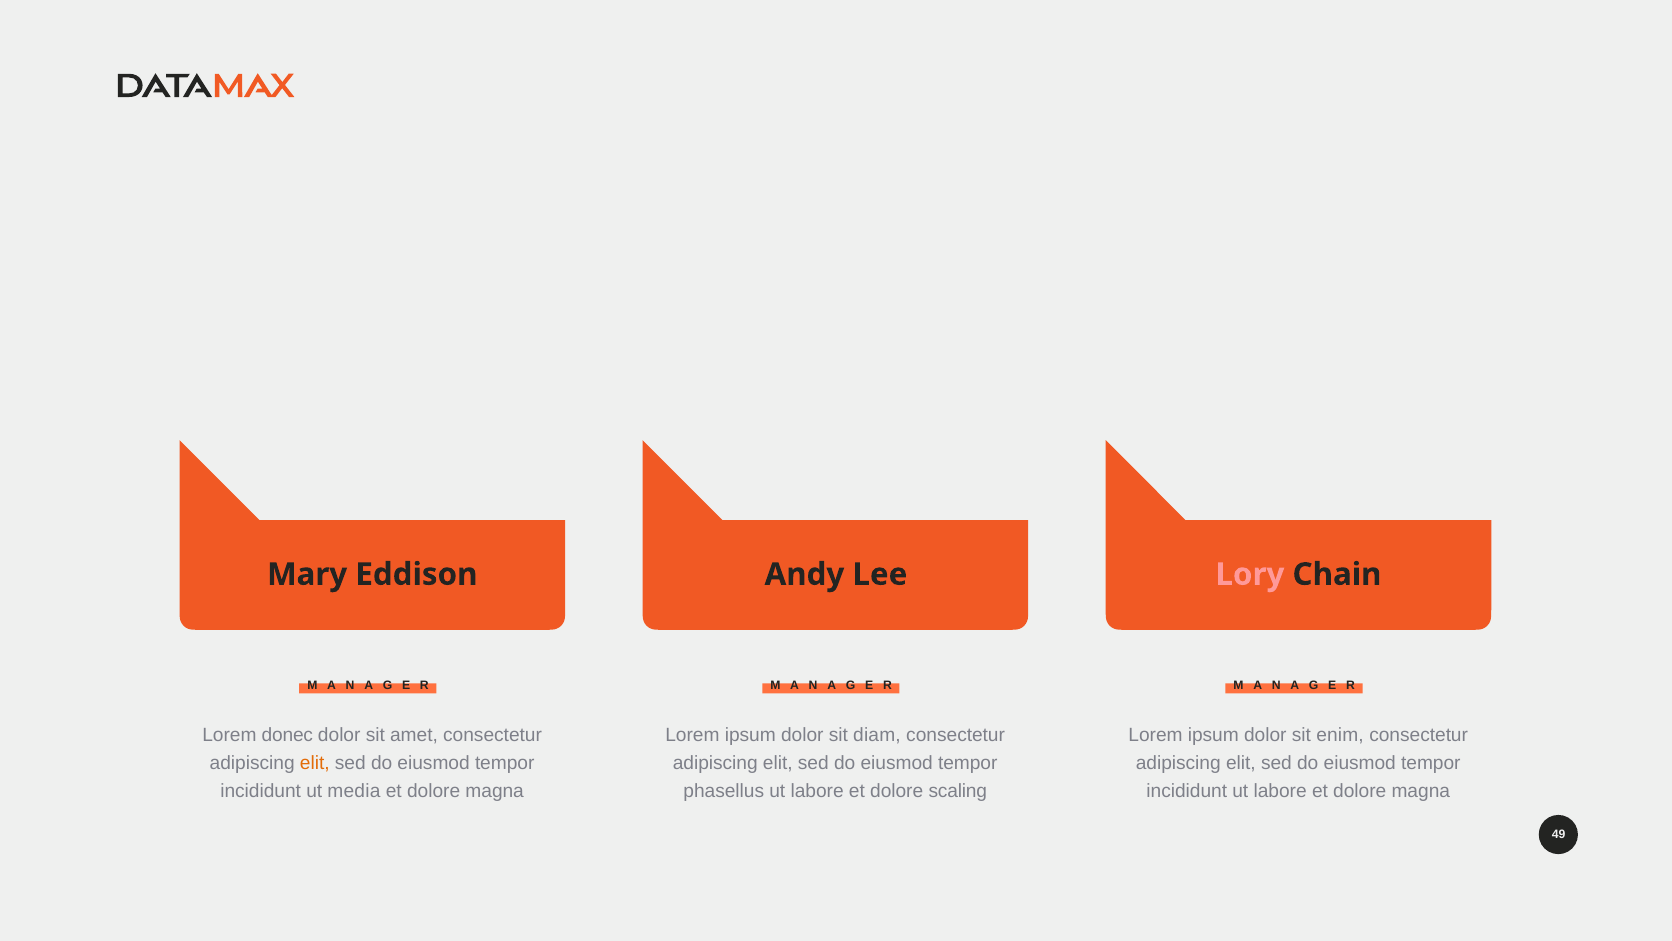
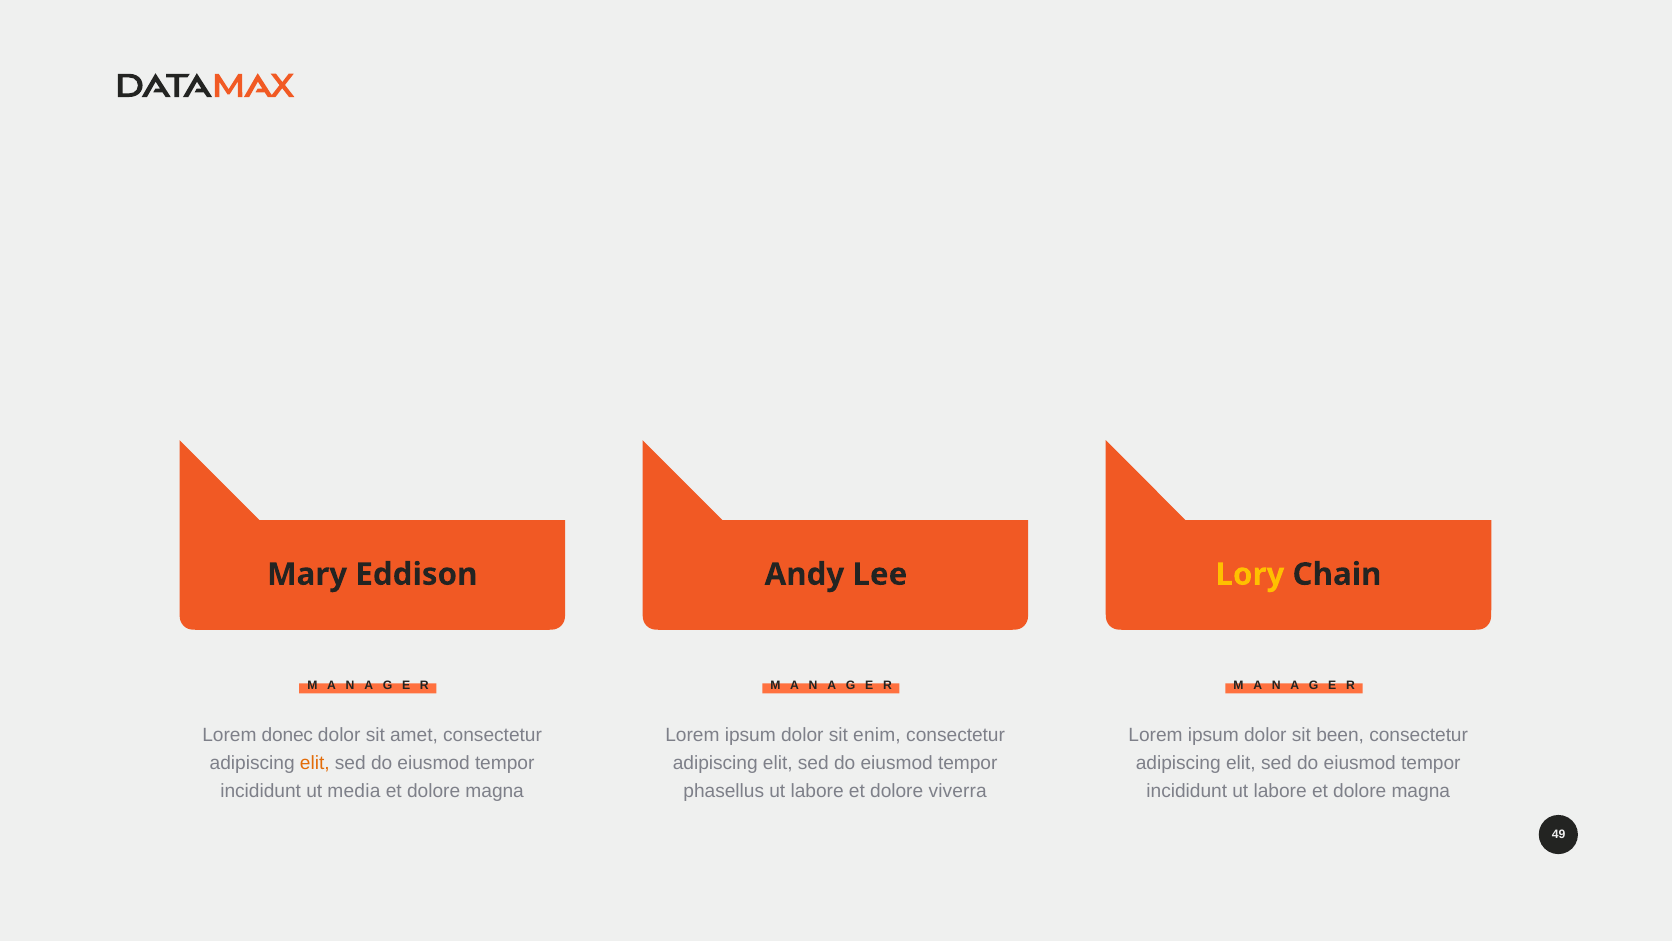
Lory colour: pink -> yellow
diam: diam -> enim
enim: enim -> been
scaling: scaling -> viverra
